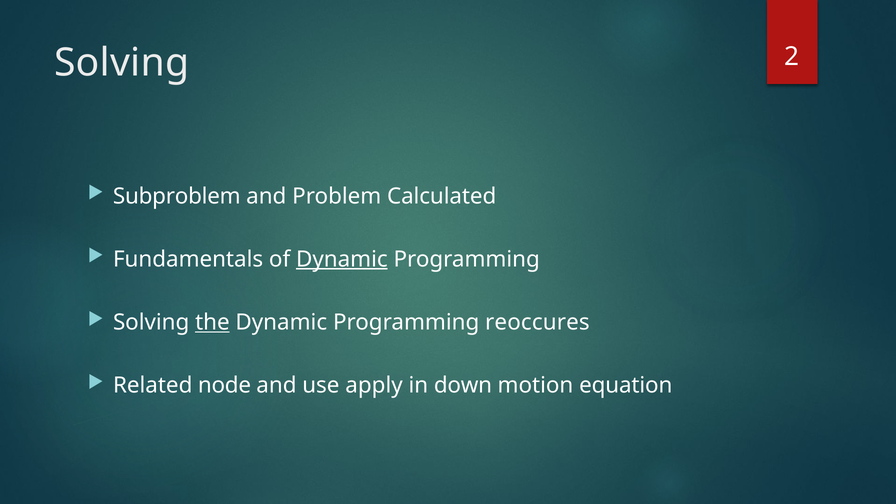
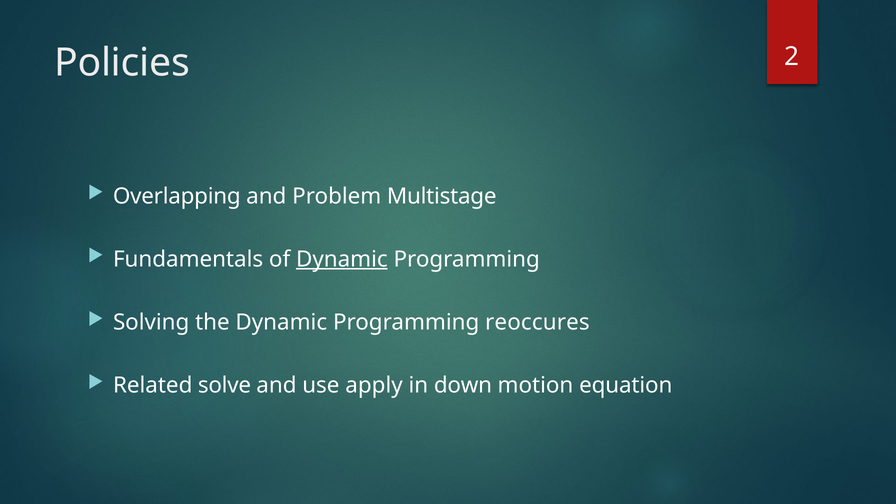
Solving at (122, 63): Solving -> Policies
Subproblem: Subproblem -> Overlapping
Calculated: Calculated -> Multistage
the underline: present -> none
node: node -> solve
